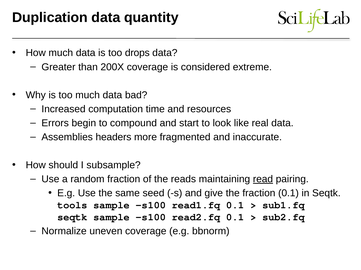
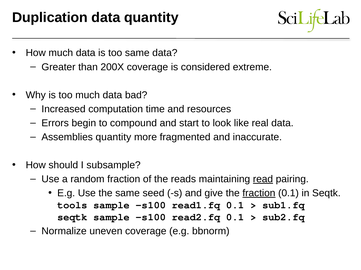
too drops: drops -> same
Assemblies headers: headers -> quantity
fraction at (259, 194) underline: none -> present
